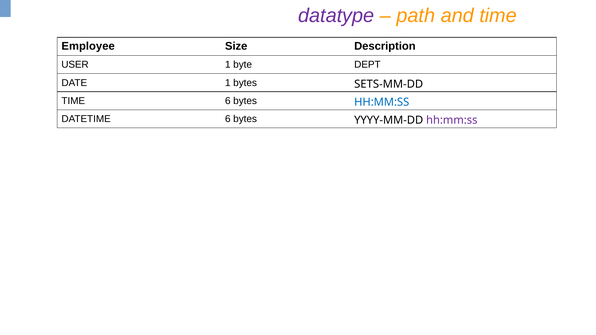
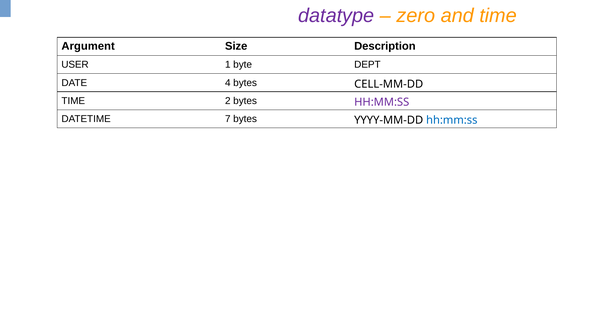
path: path -> zero
Employee: Employee -> Argument
DATE 1: 1 -> 4
SETS-MM-DD: SETS-MM-DD -> CELL-MM-DD
TIME 6: 6 -> 2
HH:MM:SS at (382, 102) colour: blue -> purple
DATETIME 6: 6 -> 7
hh:mm:ss at (452, 120) colour: purple -> blue
